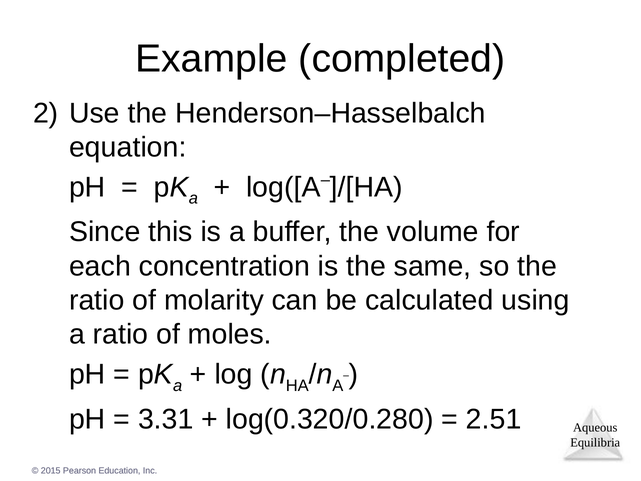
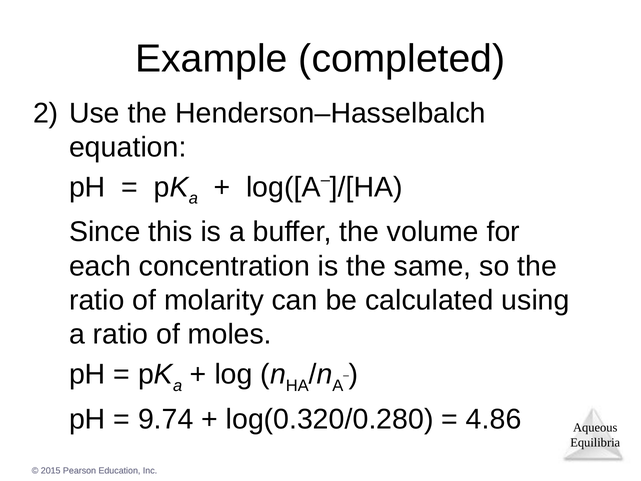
3.31: 3.31 -> 9.74
2.51: 2.51 -> 4.86
